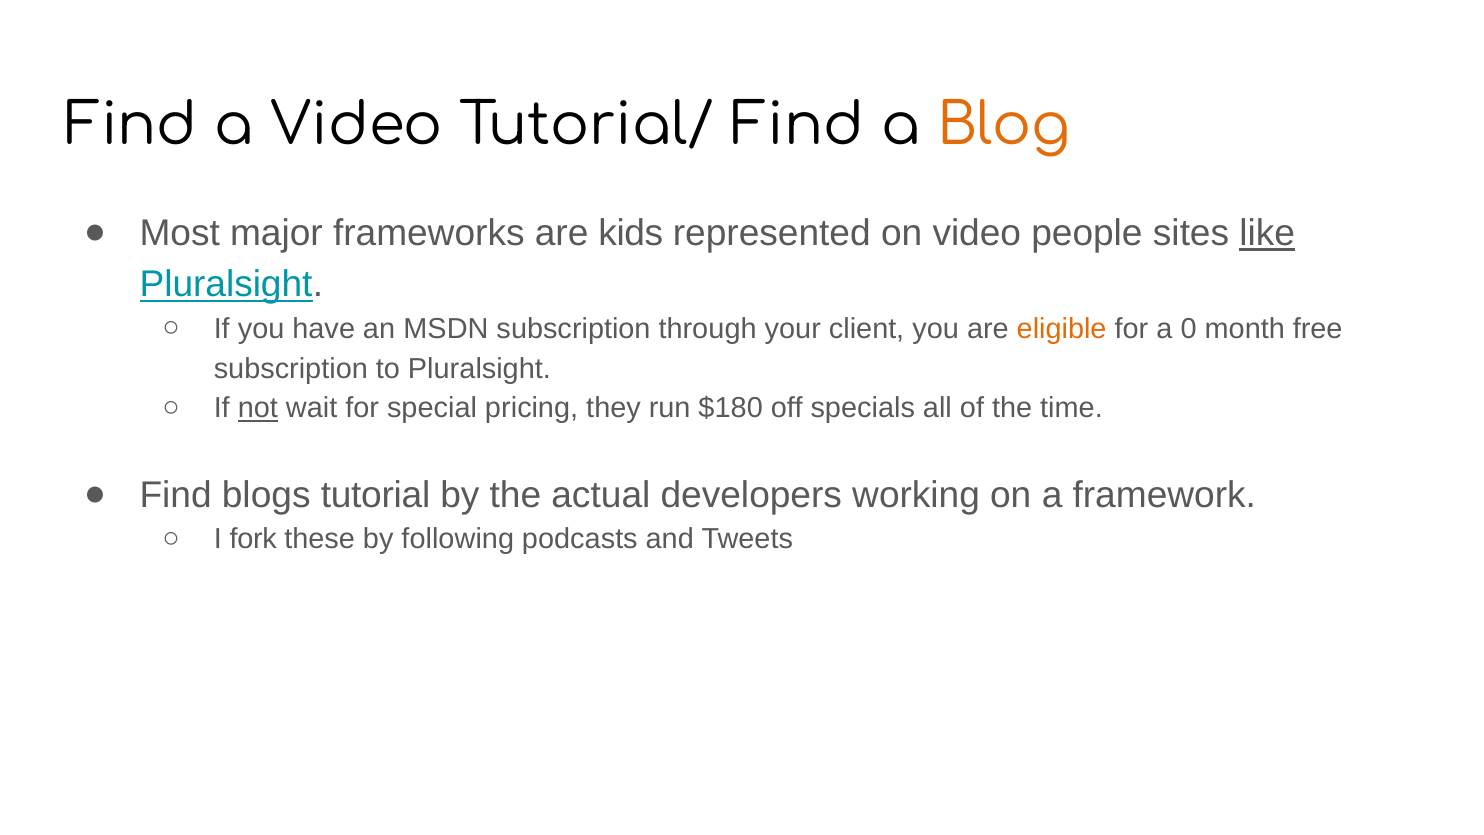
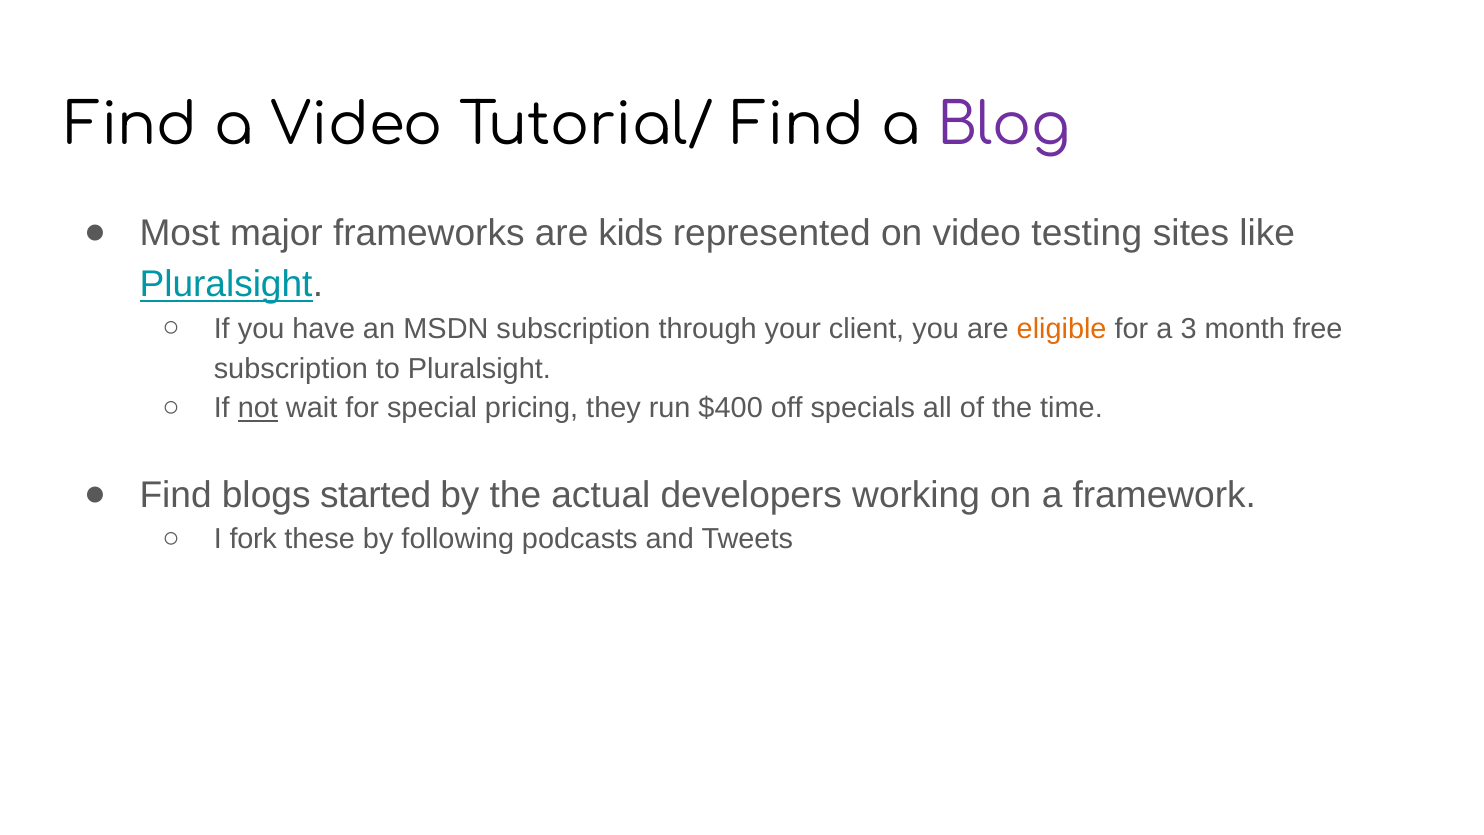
Blog colour: orange -> purple
people: people -> testing
like underline: present -> none
0: 0 -> 3
$180: $180 -> $400
tutorial: tutorial -> started
